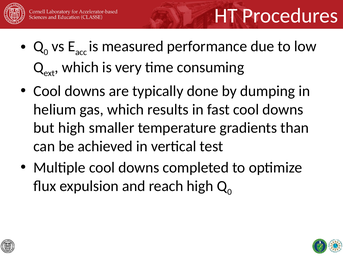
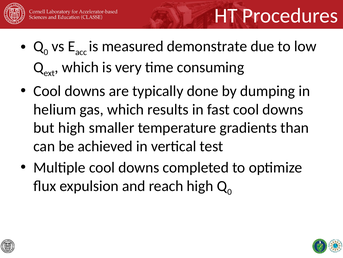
performance: performance -> demonstrate
